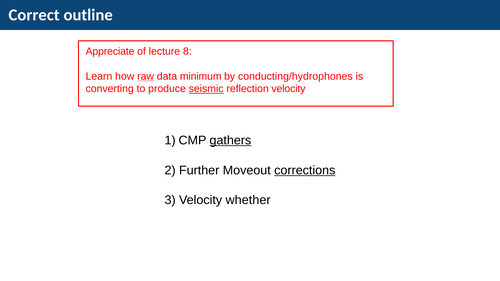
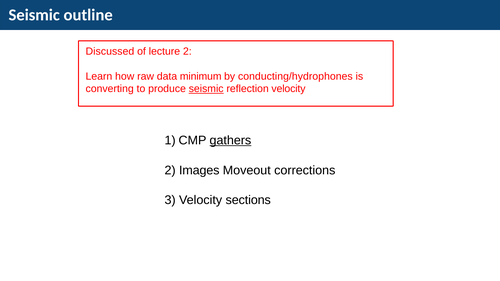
Correct at (34, 15): Correct -> Seismic
Appreciate: Appreciate -> Discussed
lecture 8: 8 -> 2
raw underline: present -> none
Further: Further -> Images
corrections underline: present -> none
whether: whether -> sections
